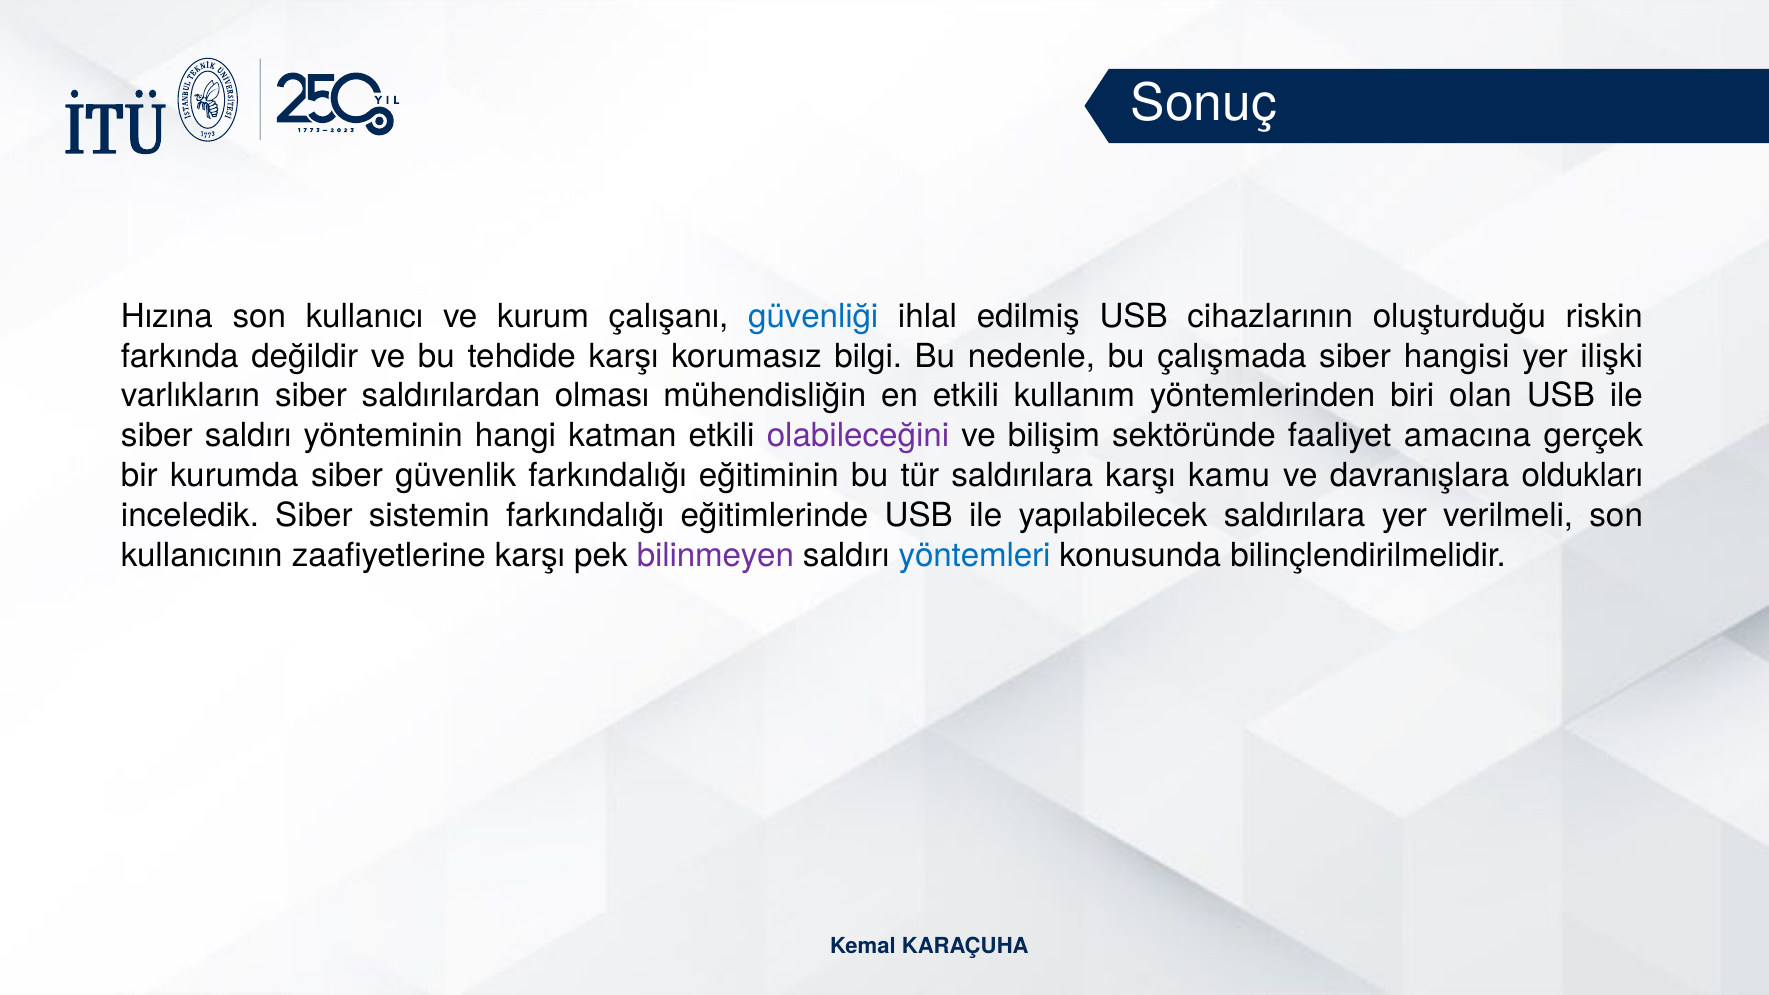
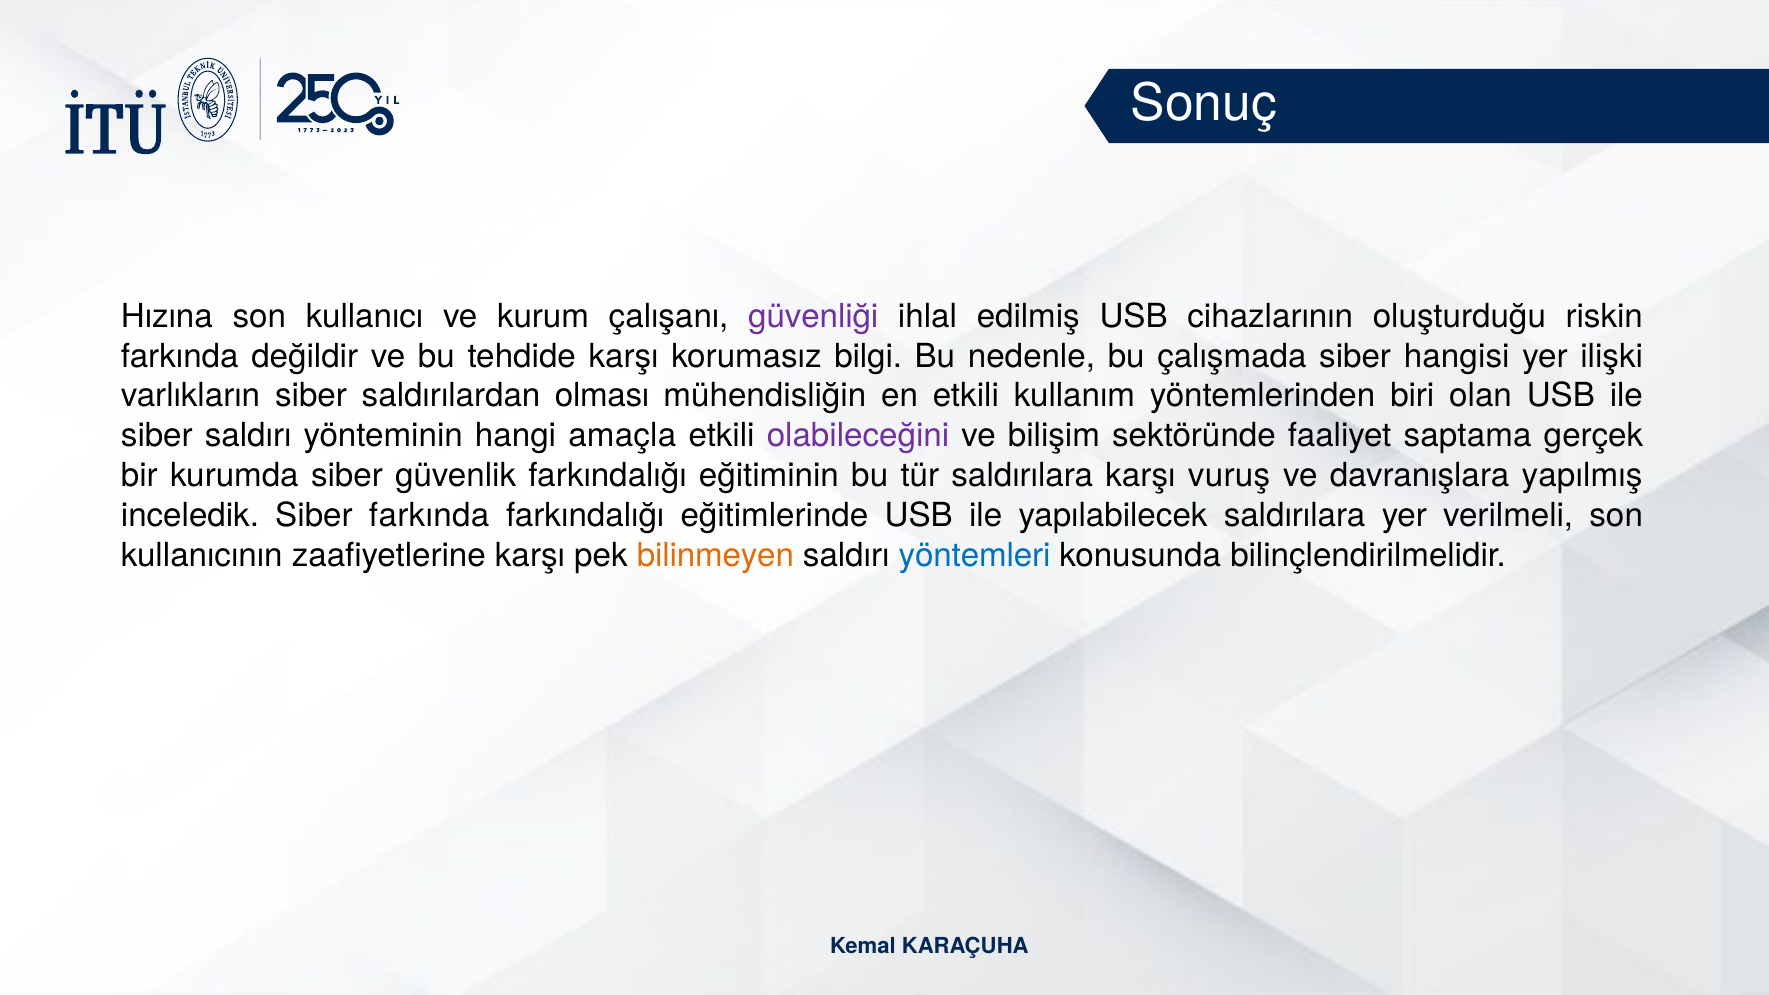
güvenliği colour: blue -> purple
katman: katman -> amaçla
amacına: amacına -> saptama
kamu: kamu -> vuruş
oldukları: oldukları -> yapılmış
Siber sistemin: sistemin -> farkında
bilinmeyen colour: purple -> orange
